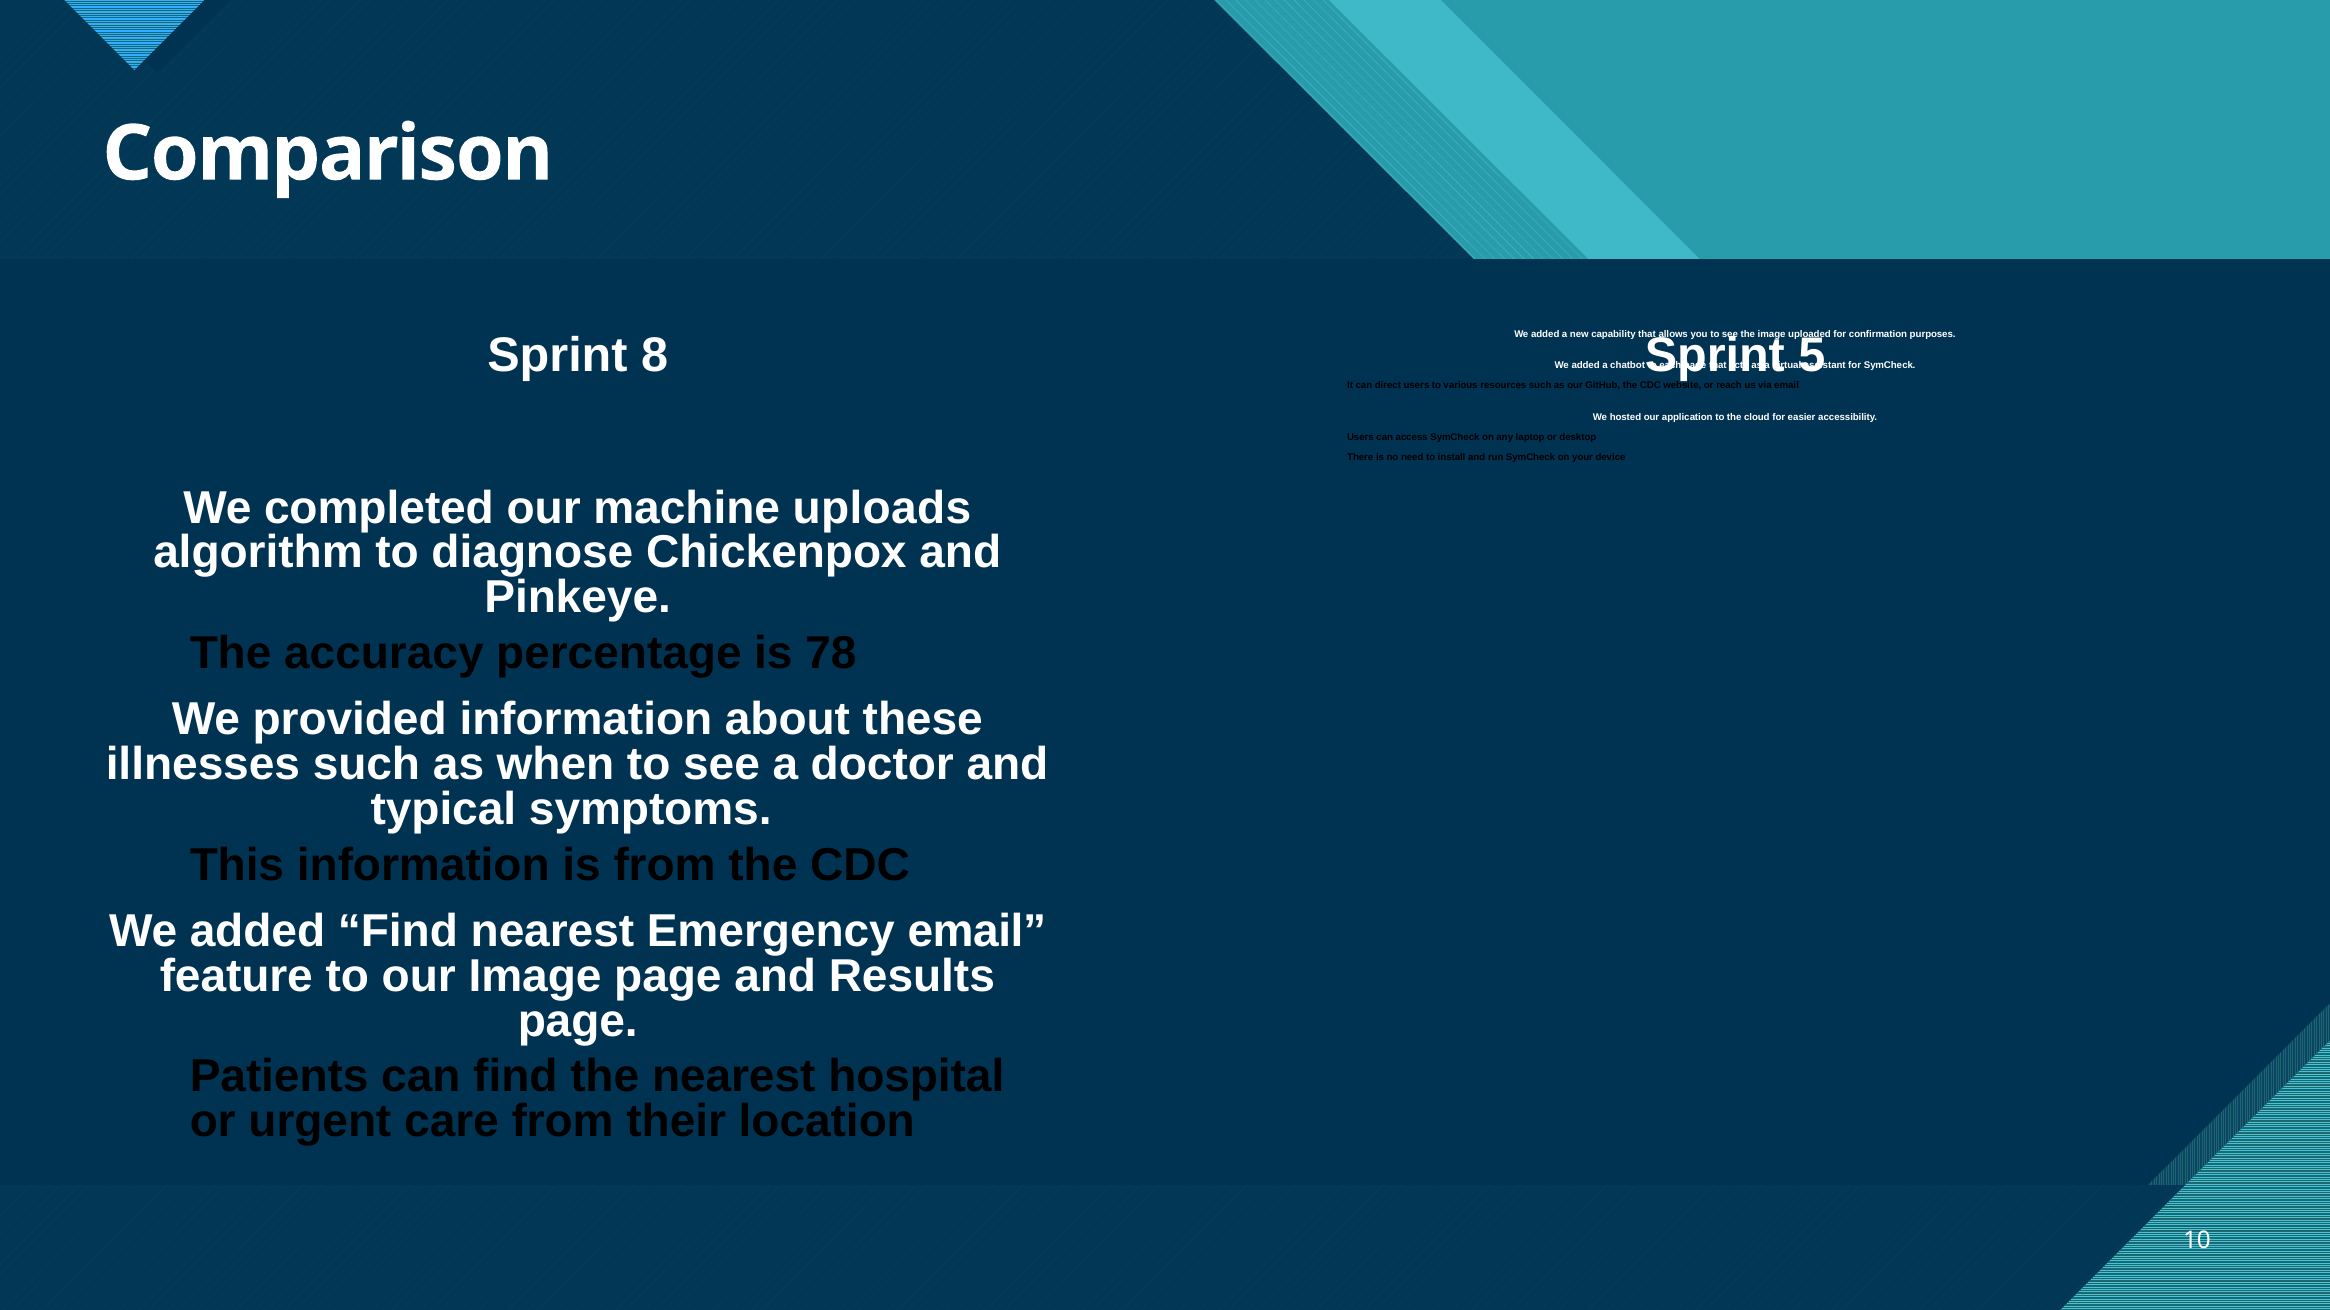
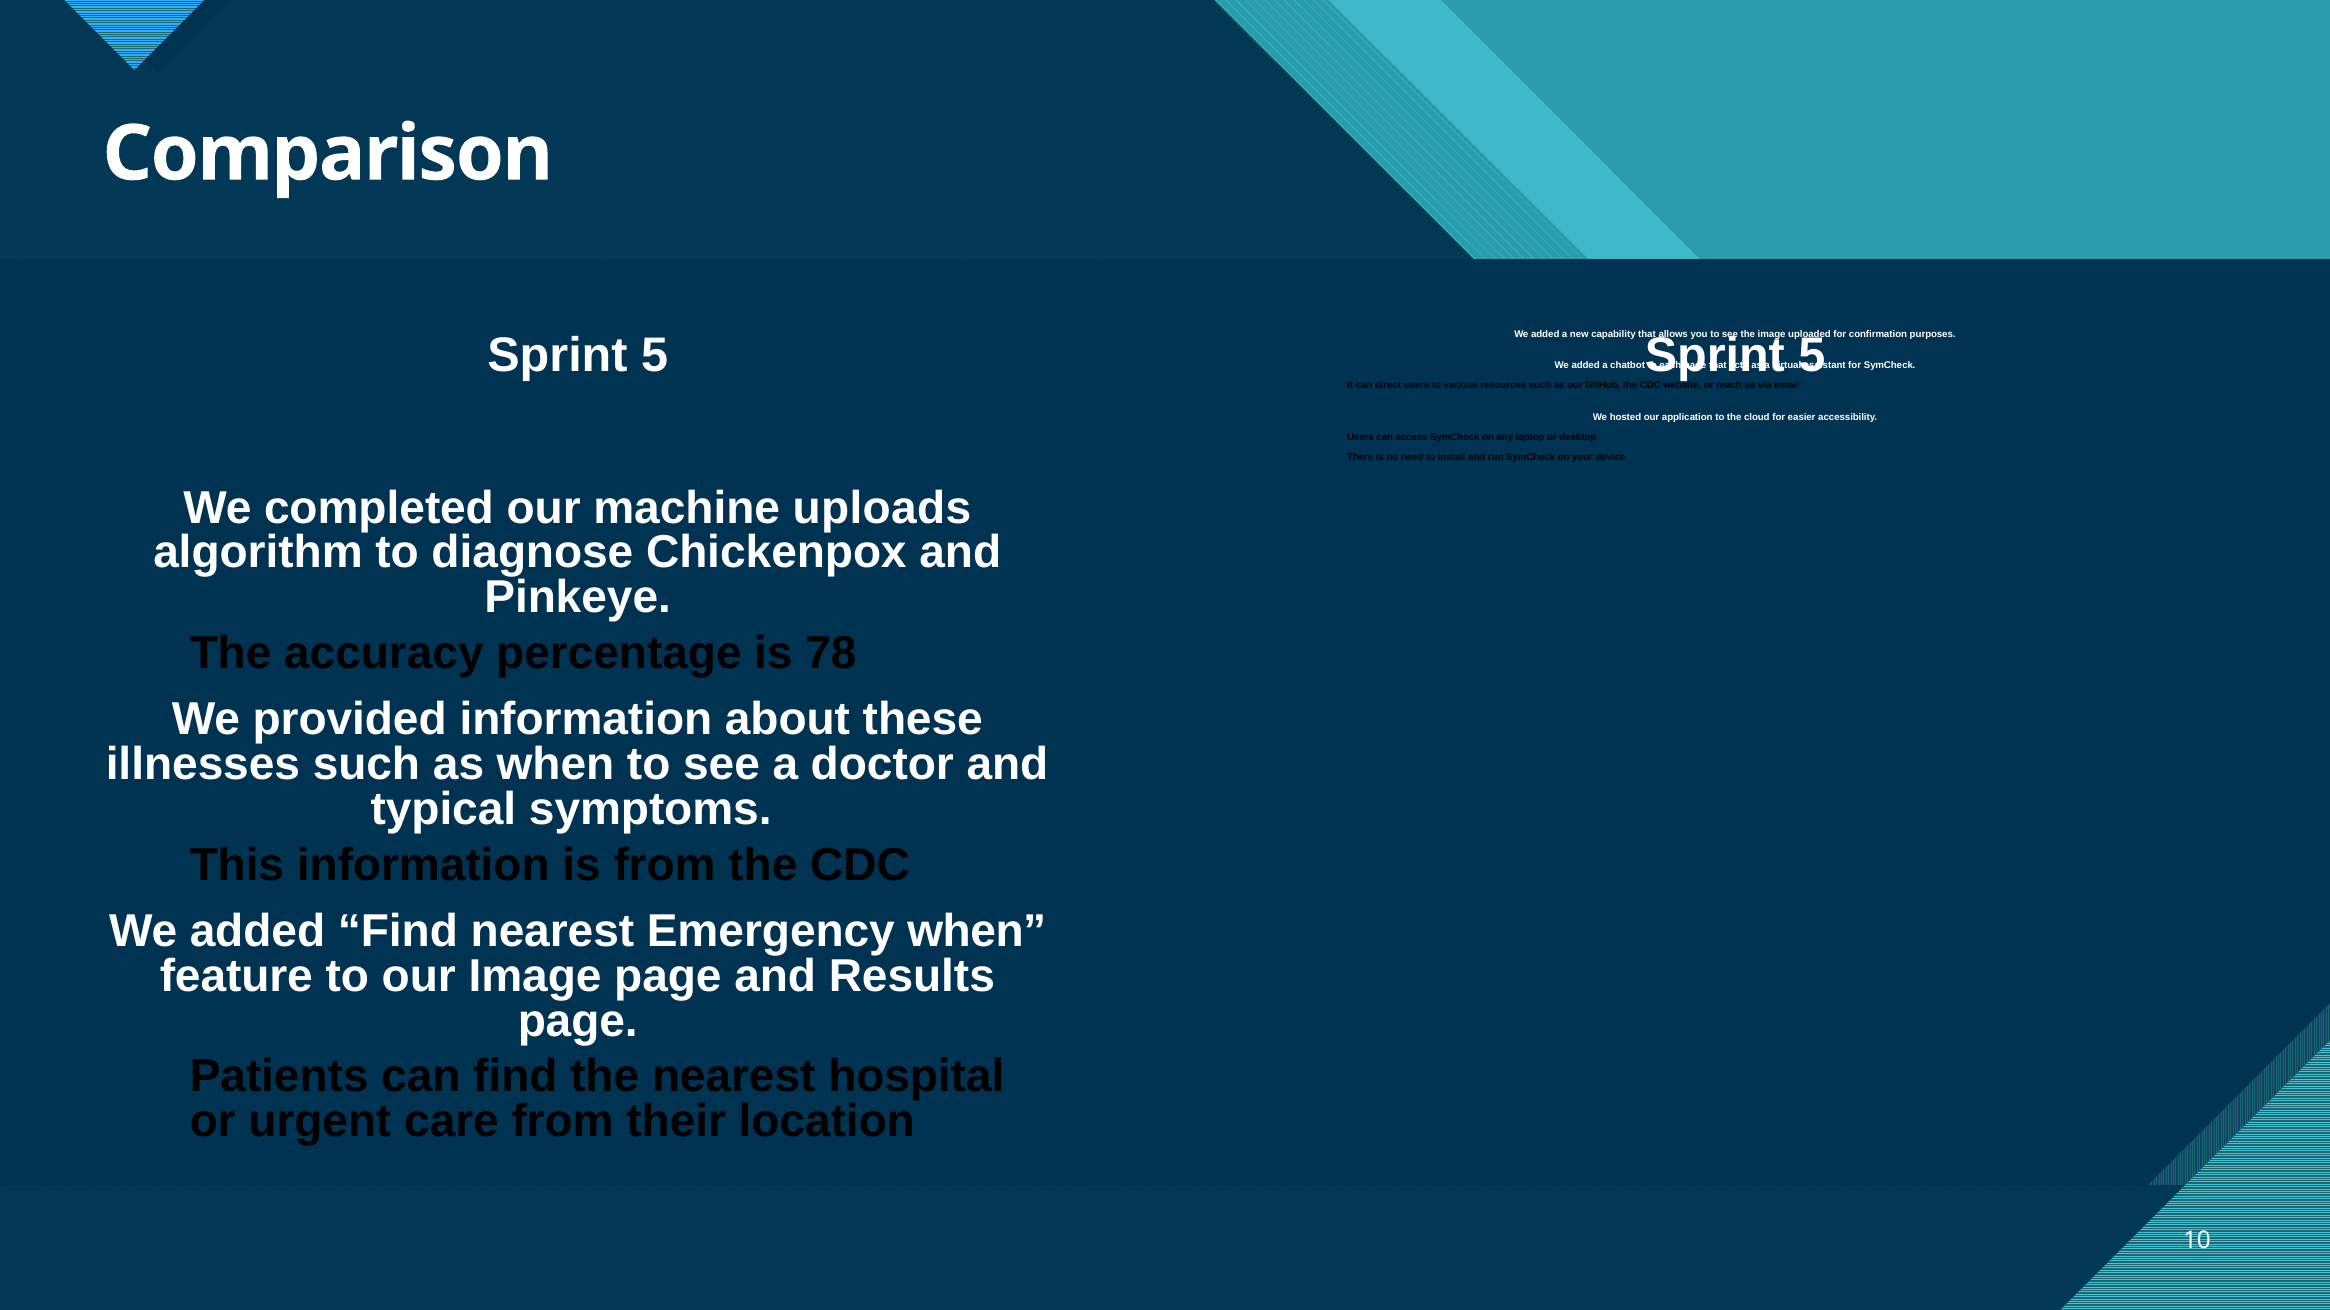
8 at (655, 356): 8 -> 5
Emergency email: email -> when
